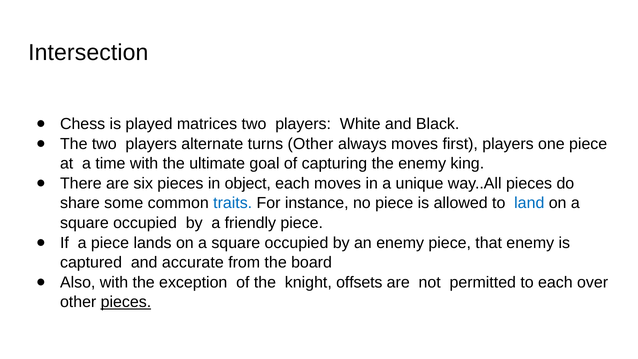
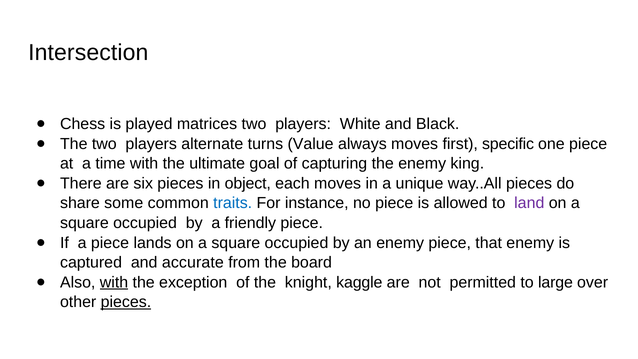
turns Other: Other -> Value
first players: players -> specific
land colour: blue -> purple
with at (114, 282) underline: none -> present
offsets: offsets -> kaggle
to each: each -> large
